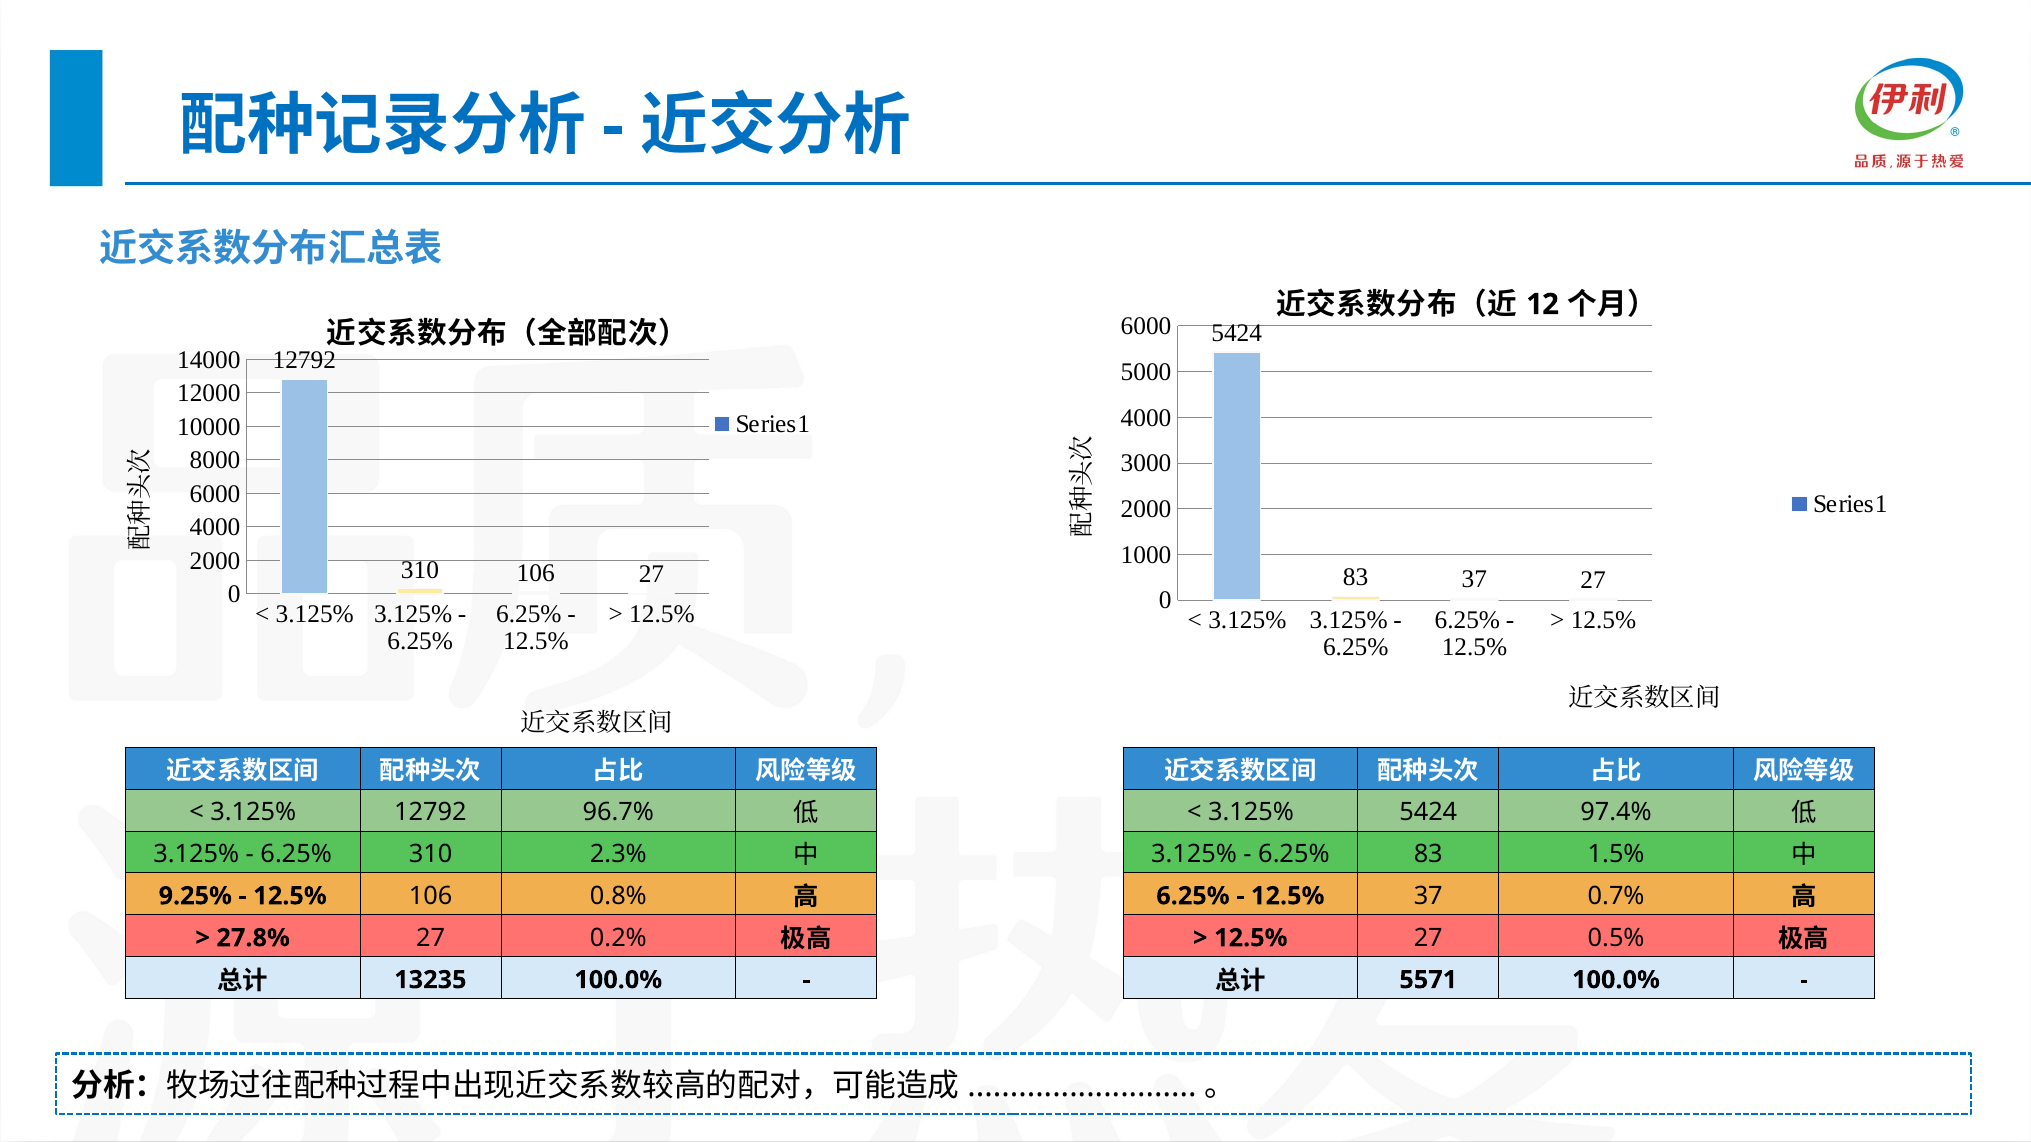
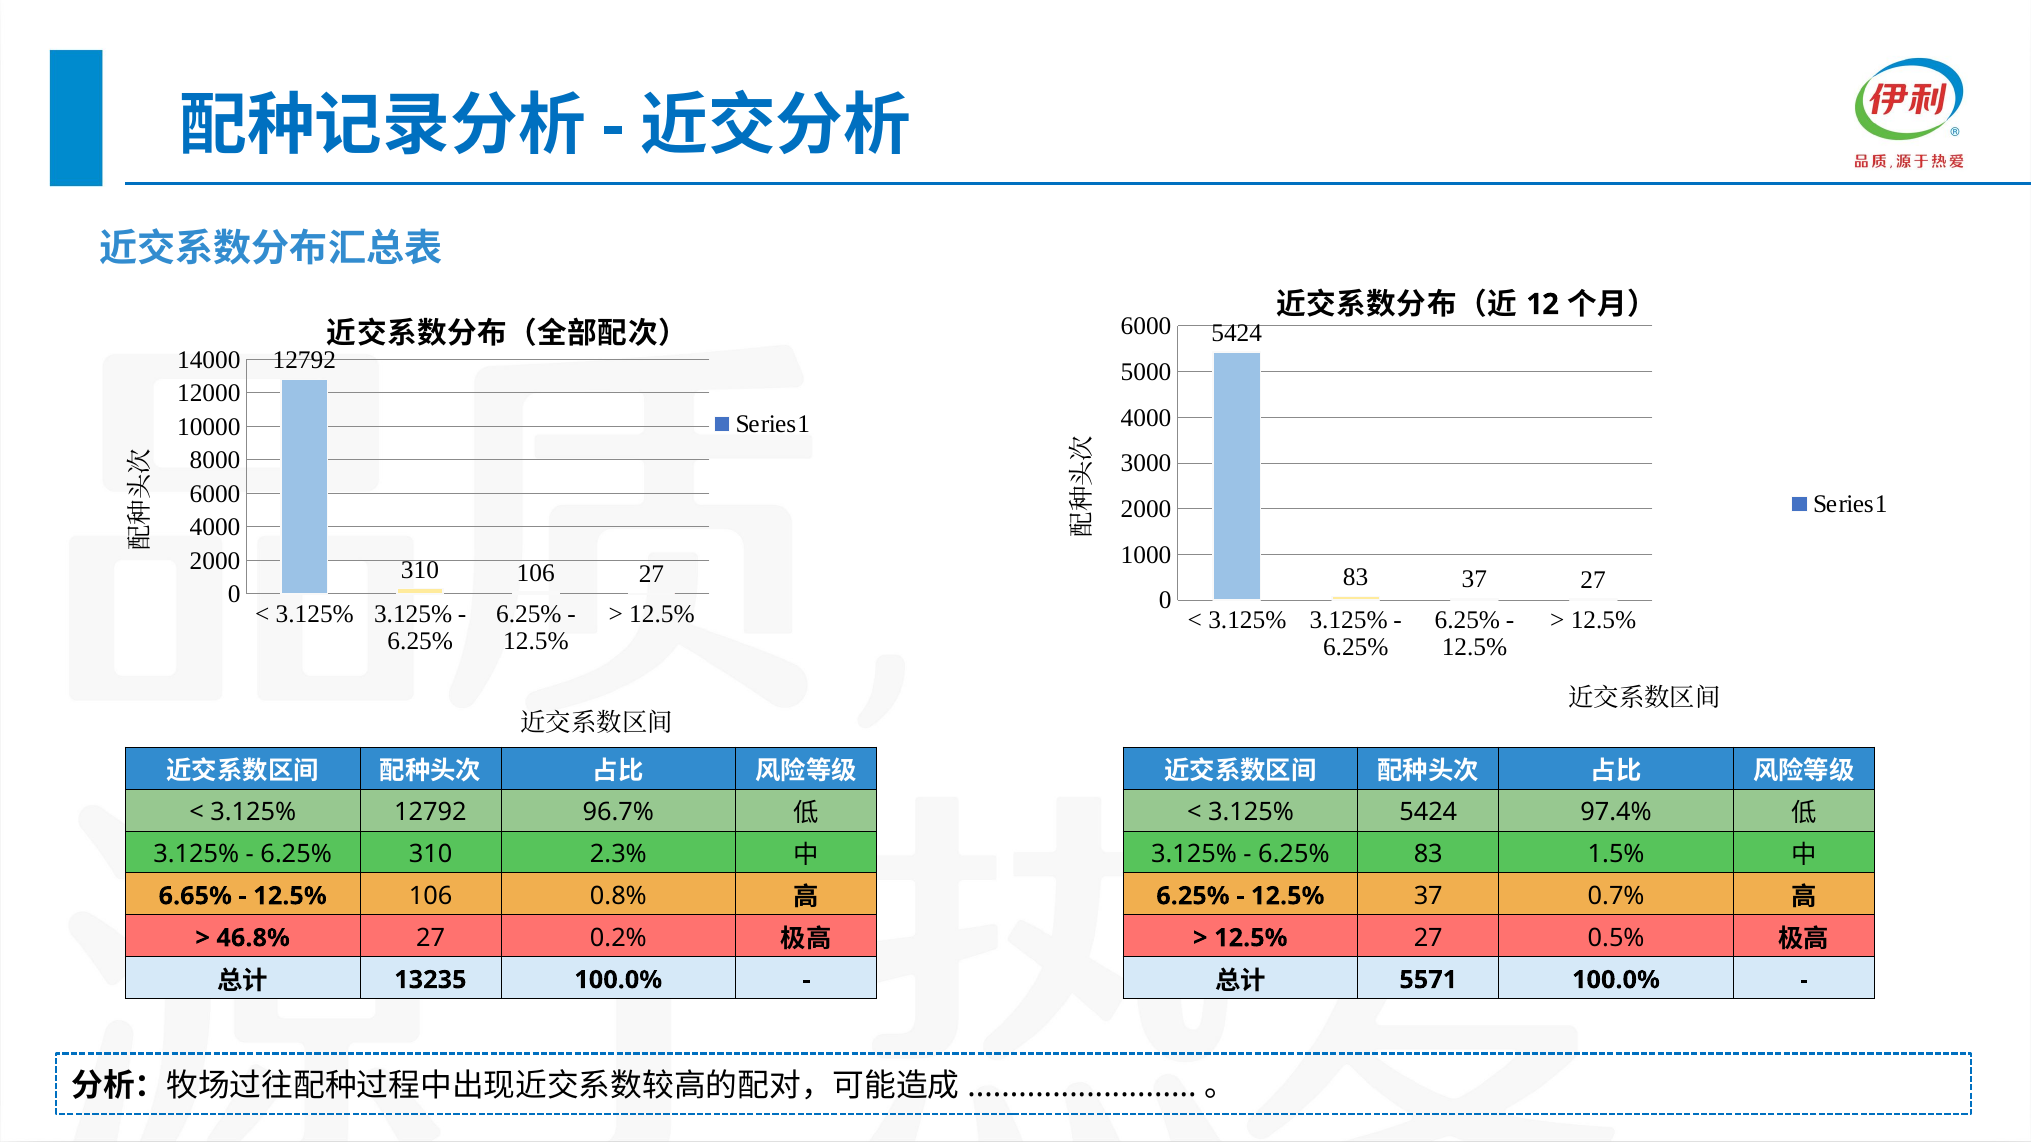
9.25%: 9.25% -> 6.65%
27.8%: 27.8% -> 46.8%
